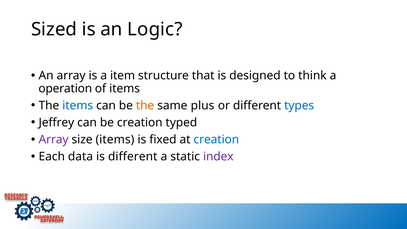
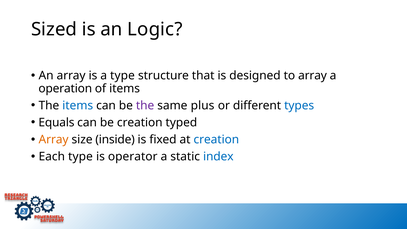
a item: item -> type
to think: think -> array
the at (145, 105) colour: orange -> purple
Jeffrey: Jeffrey -> Equals
Array at (54, 140) colour: purple -> orange
size items: items -> inside
Each data: data -> type
is different: different -> operator
index colour: purple -> blue
